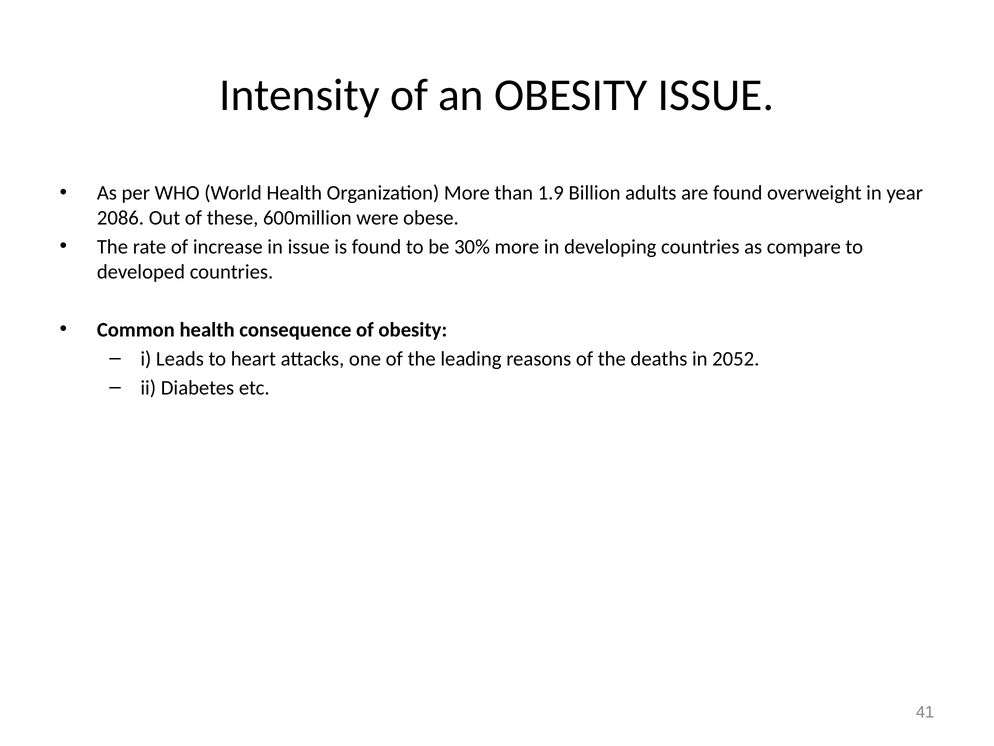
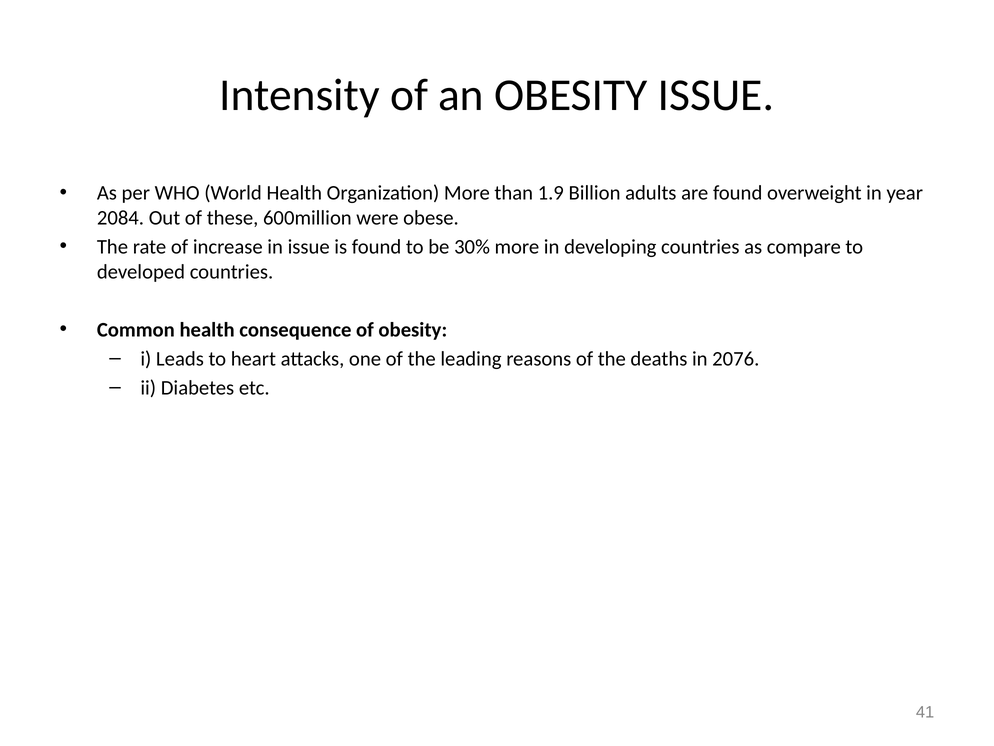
2086: 2086 -> 2084
2052: 2052 -> 2076
